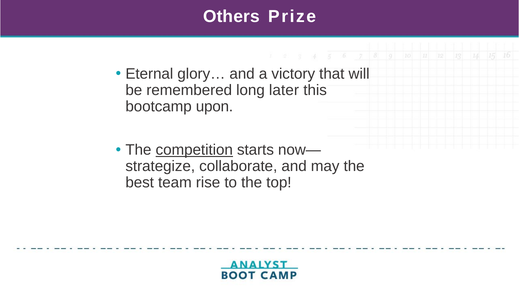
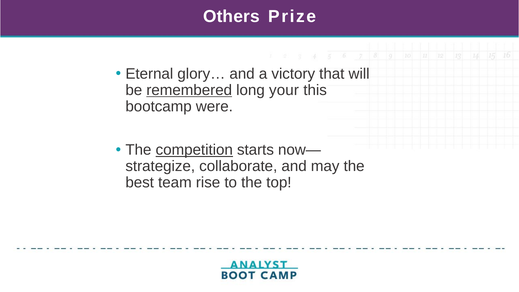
remembered underline: none -> present
later: later -> your
upon: upon -> were
